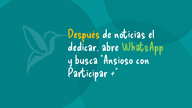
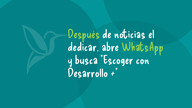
Después colour: yellow -> light green
Ansioso: Ansioso -> Escoger
Participar: Participar -> Desarrollo
